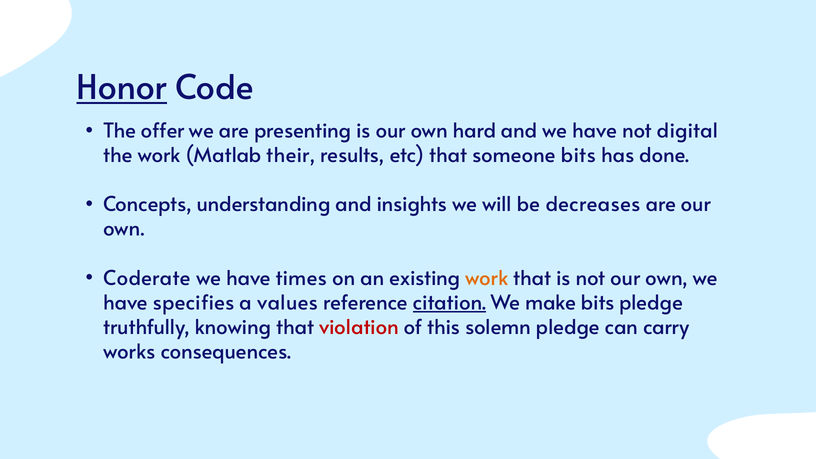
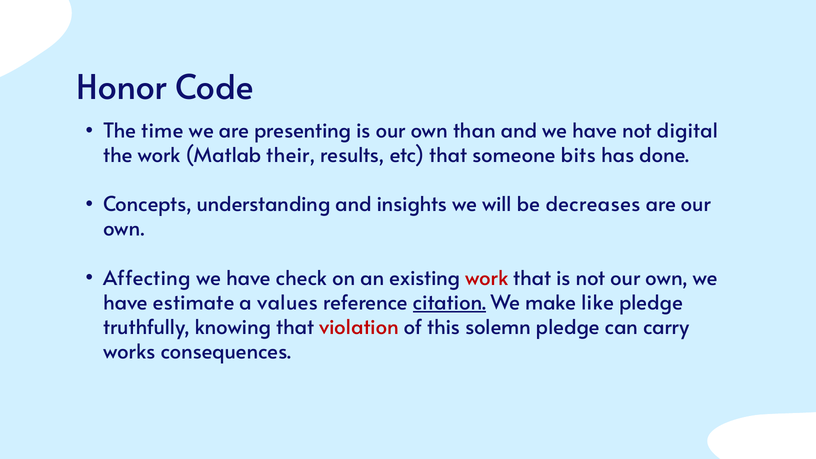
Honor underline: present -> none
offer: offer -> time
hard: hard -> than
Coderate: Coderate -> Affecting
times: times -> check
work at (487, 278) colour: orange -> red
specifies: specifies -> estimate
make bits: bits -> like
